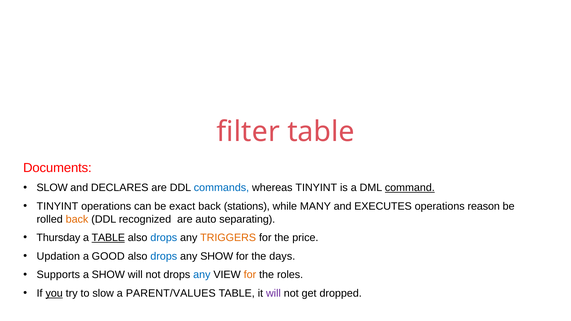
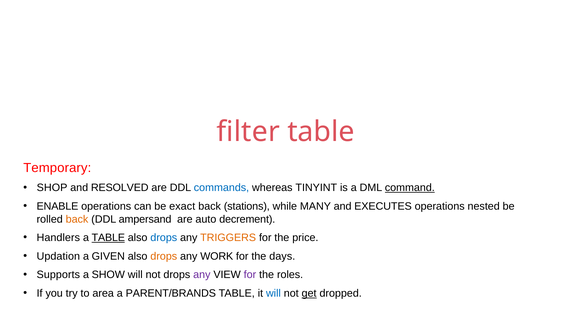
Documents: Documents -> Temporary
SLOW at (52, 188): SLOW -> SHOP
DECLARES: DECLARES -> RESOLVED
TINYINT at (57, 206): TINYINT -> ENABLE
reason: reason -> nested
recognized: recognized -> ampersand
separating: separating -> decrement
Thursday: Thursday -> Handlers
GOOD: GOOD -> GIVEN
drops at (164, 256) colour: blue -> orange
any SHOW: SHOW -> WORK
any at (202, 275) colour: blue -> purple
for at (250, 275) colour: orange -> purple
you underline: present -> none
to slow: slow -> area
PARENT/VALUES: PARENT/VALUES -> PARENT/BRANDS
will at (273, 293) colour: purple -> blue
get underline: none -> present
